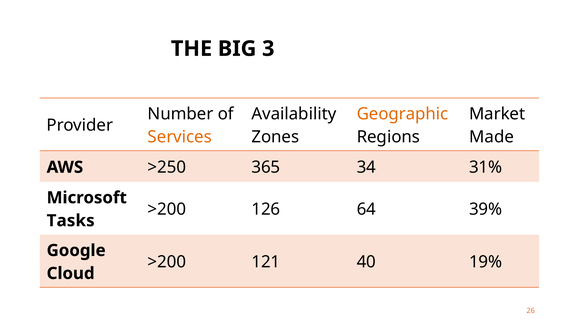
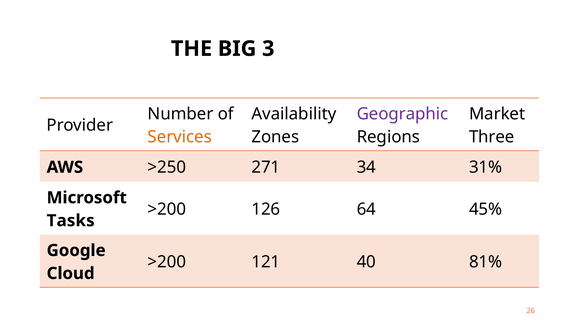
Geographic colour: orange -> purple
Made: Made -> Three
365: 365 -> 271
39%: 39% -> 45%
19%: 19% -> 81%
